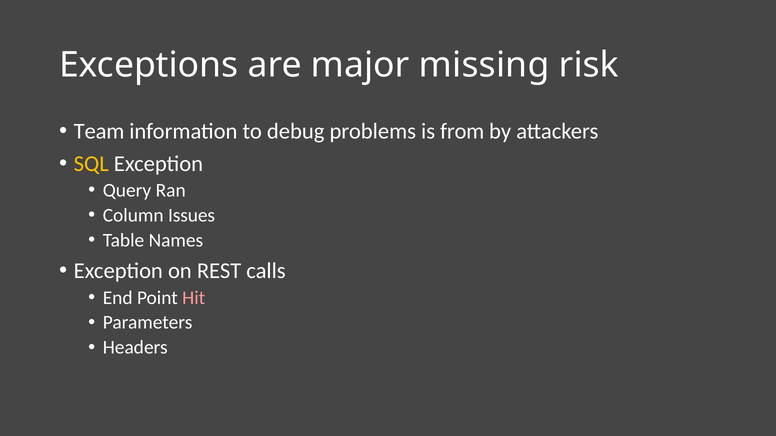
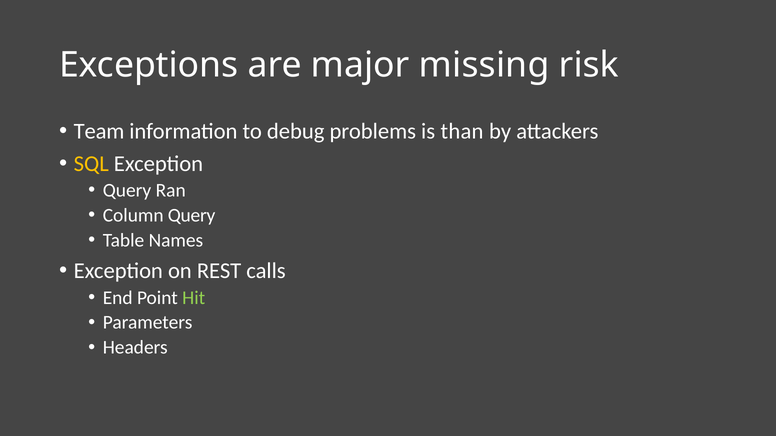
from: from -> than
Column Issues: Issues -> Query
Hit colour: pink -> light green
